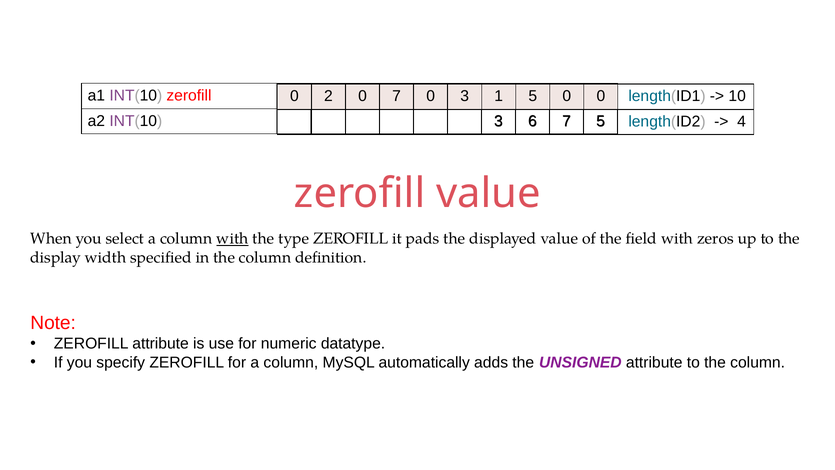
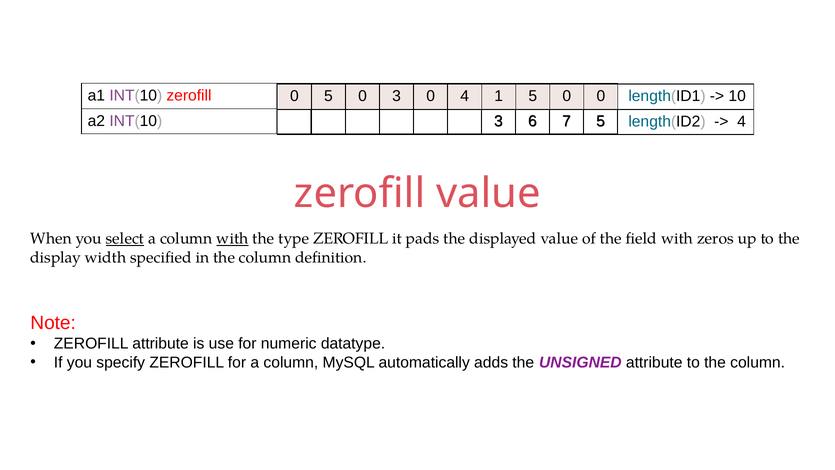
0 2: 2 -> 5
0 7: 7 -> 3
0 3: 3 -> 4
select underline: none -> present
